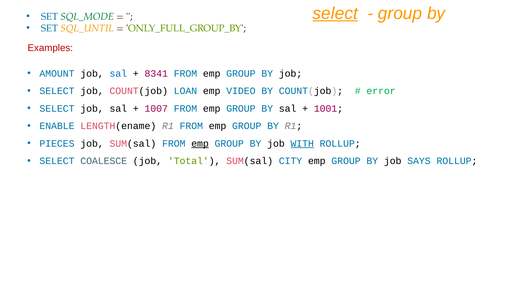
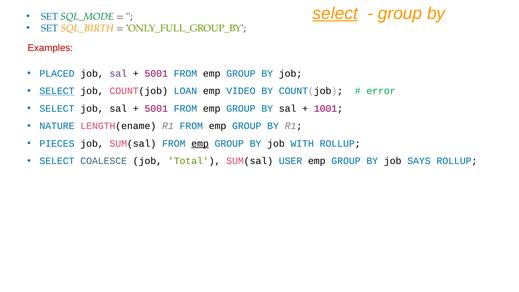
SQL_UNTIL: SQL_UNTIL -> SQL_BIRTH
AMOUNT: AMOUNT -> PLACED
sal at (118, 73) colour: blue -> purple
8341 at (156, 73): 8341 -> 5001
SELECT at (57, 91) underline: none -> present
1007 at (156, 108): 1007 -> 5001
ENABLE: ENABLE -> NATURE
WITH underline: present -> none
CITY: CITY -> USER
